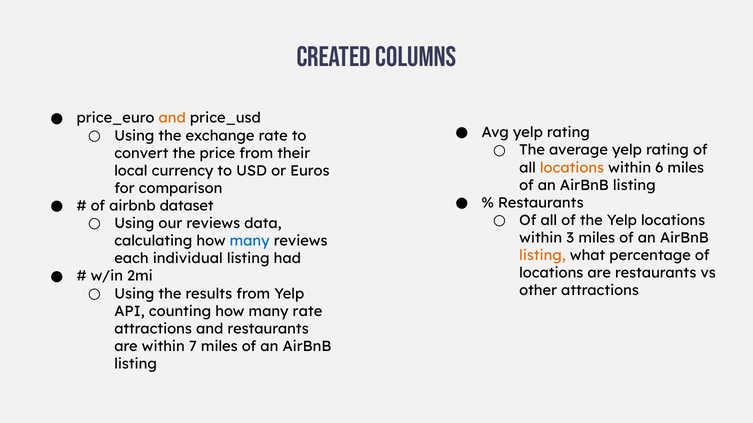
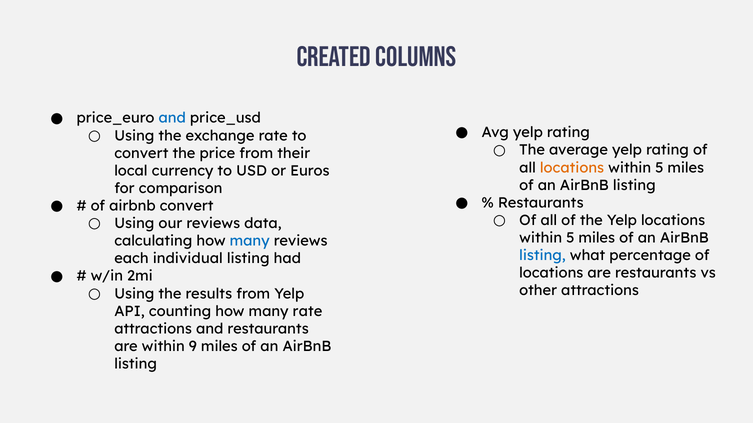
and at (172, 118) colour: orange -> blue
6 at (659, 168): 6 -> 5
airbnb dataset: dataset -> convert
3 at (570, 238): 3 -> 5
listing at (543, 256) colour: orange -> blue
7: 7 -> 9
